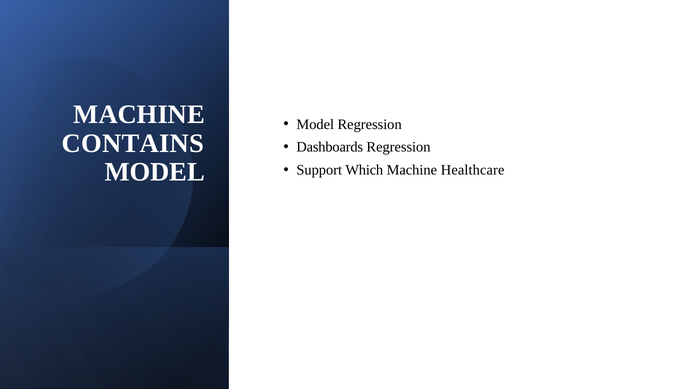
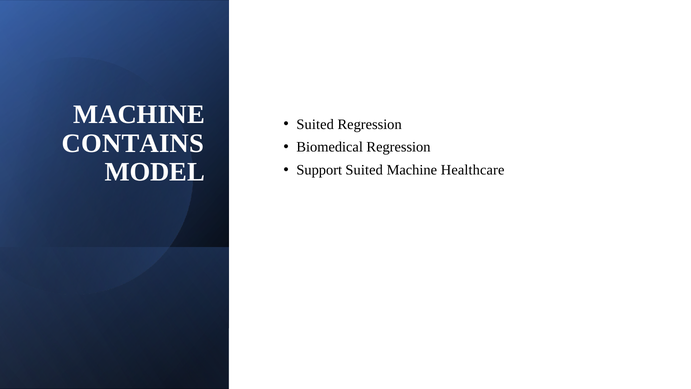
Model at (315, 124): Model -> Suited
Dashboards: Dashboards -> Biomedical
Support Which: Which -> Suited
